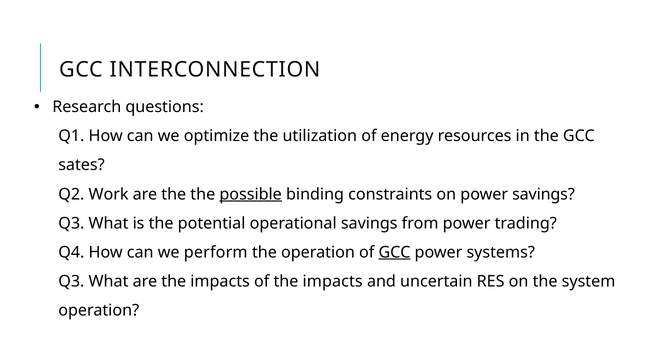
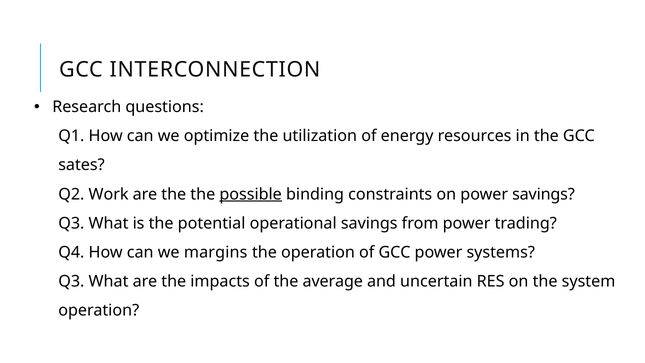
perform: perform -> margins
GCC at (395, 252) underline: present -> none
of the impacts: impacts -> average
